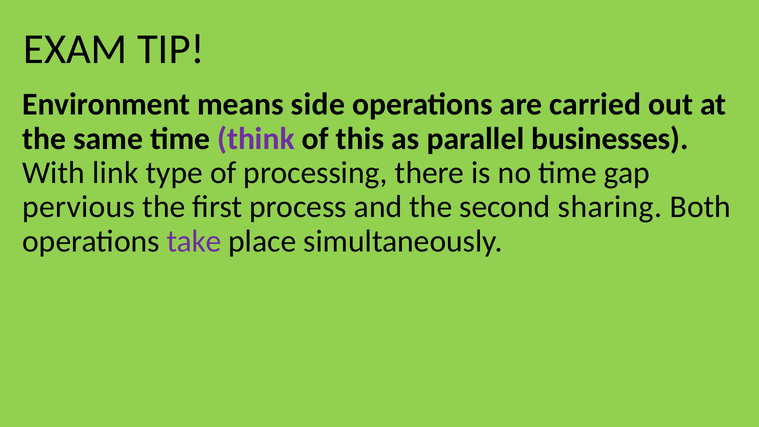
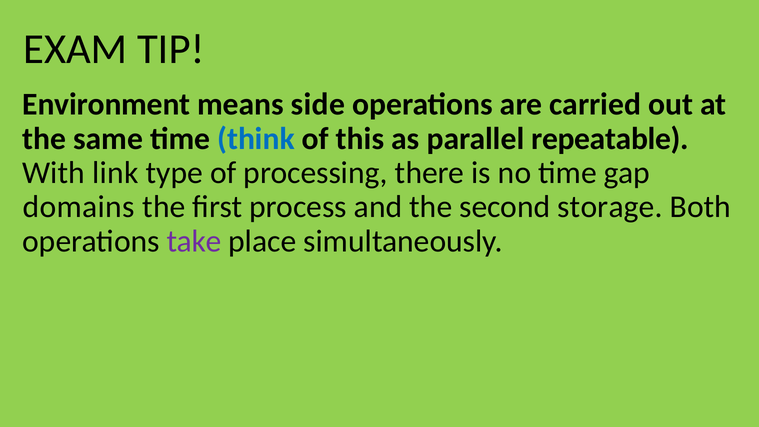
think colour: purple -> blue
businesses: businesses -> repeatable
pervious: pervious -> domains
sharing: sharing -> storage
